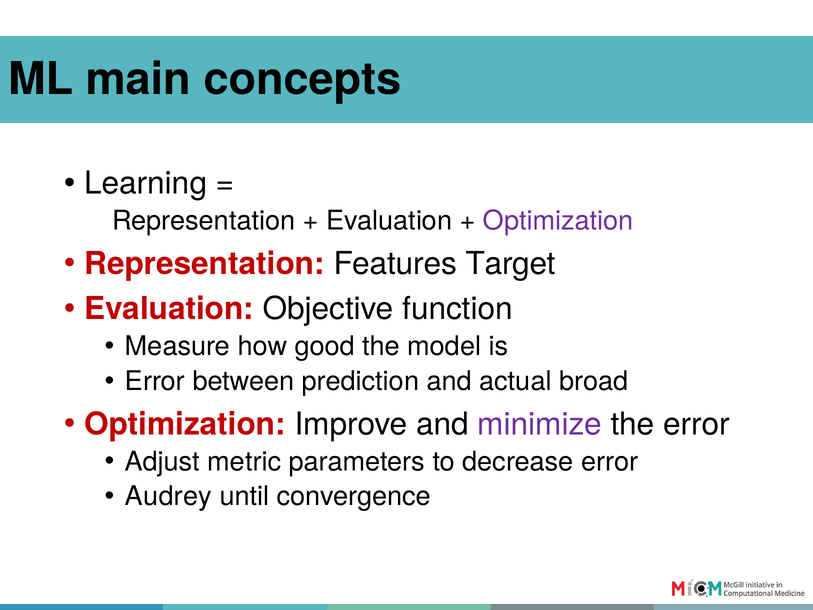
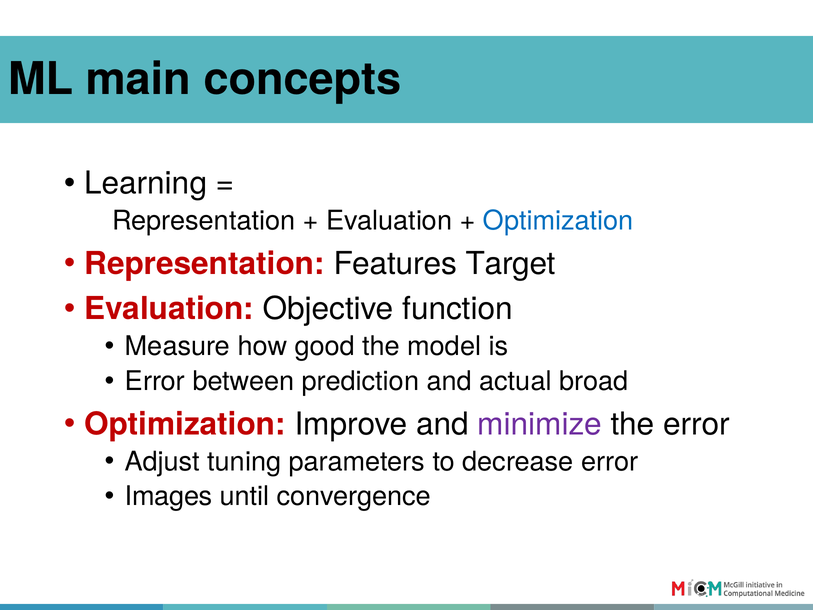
Optimization at (558, 221) colour: purple -> blue
metric: metric -> tuning
Audrey: Audrey -> Images
